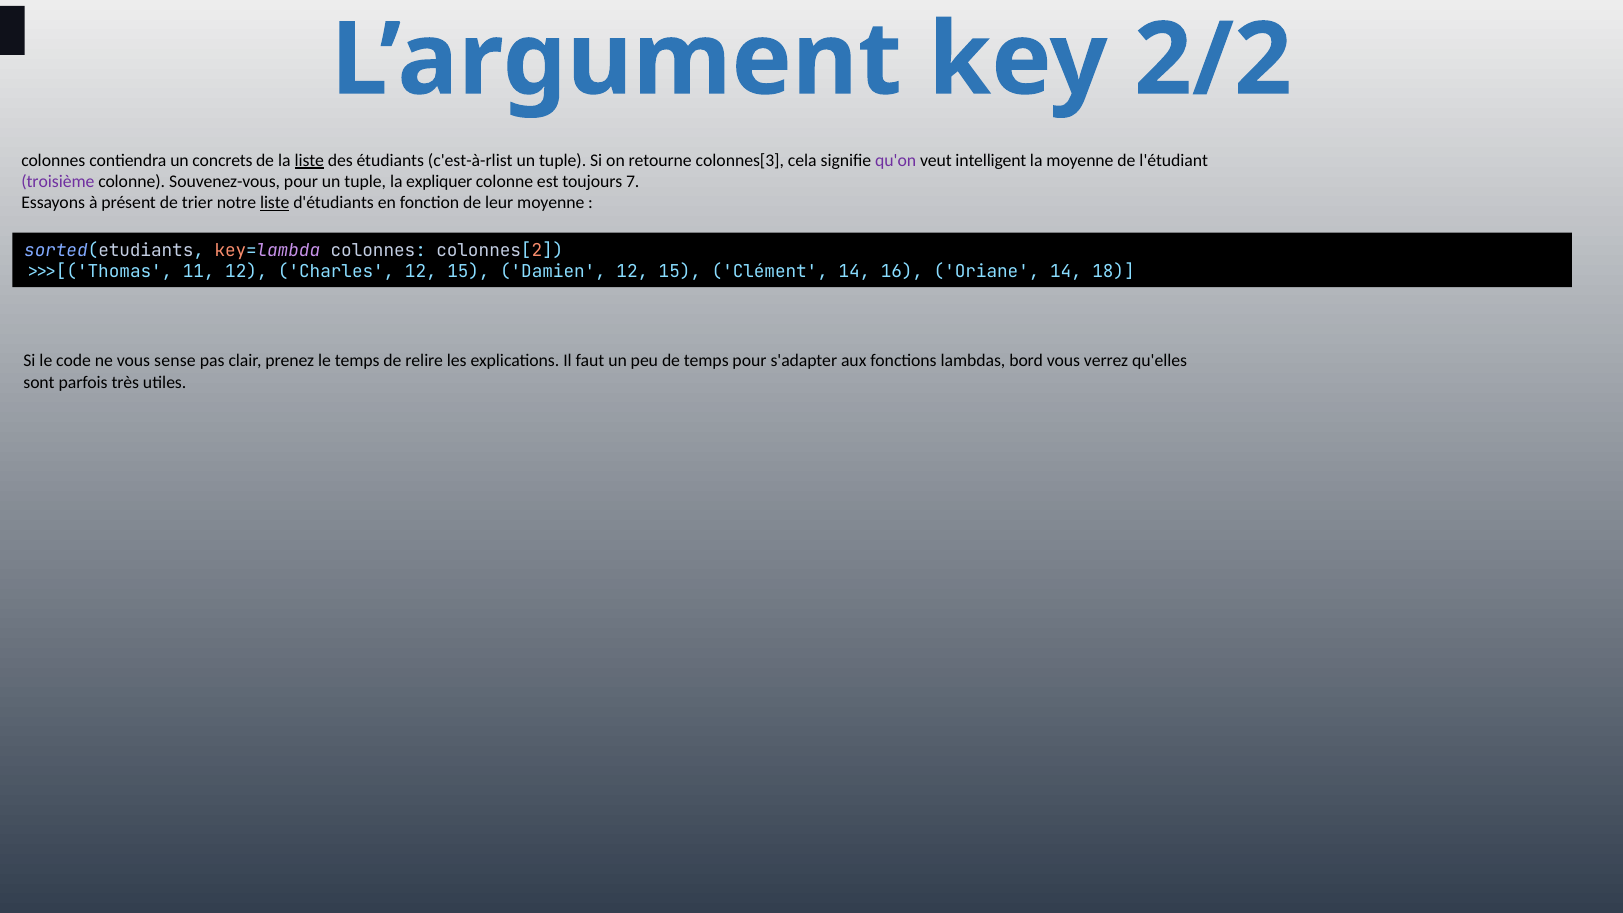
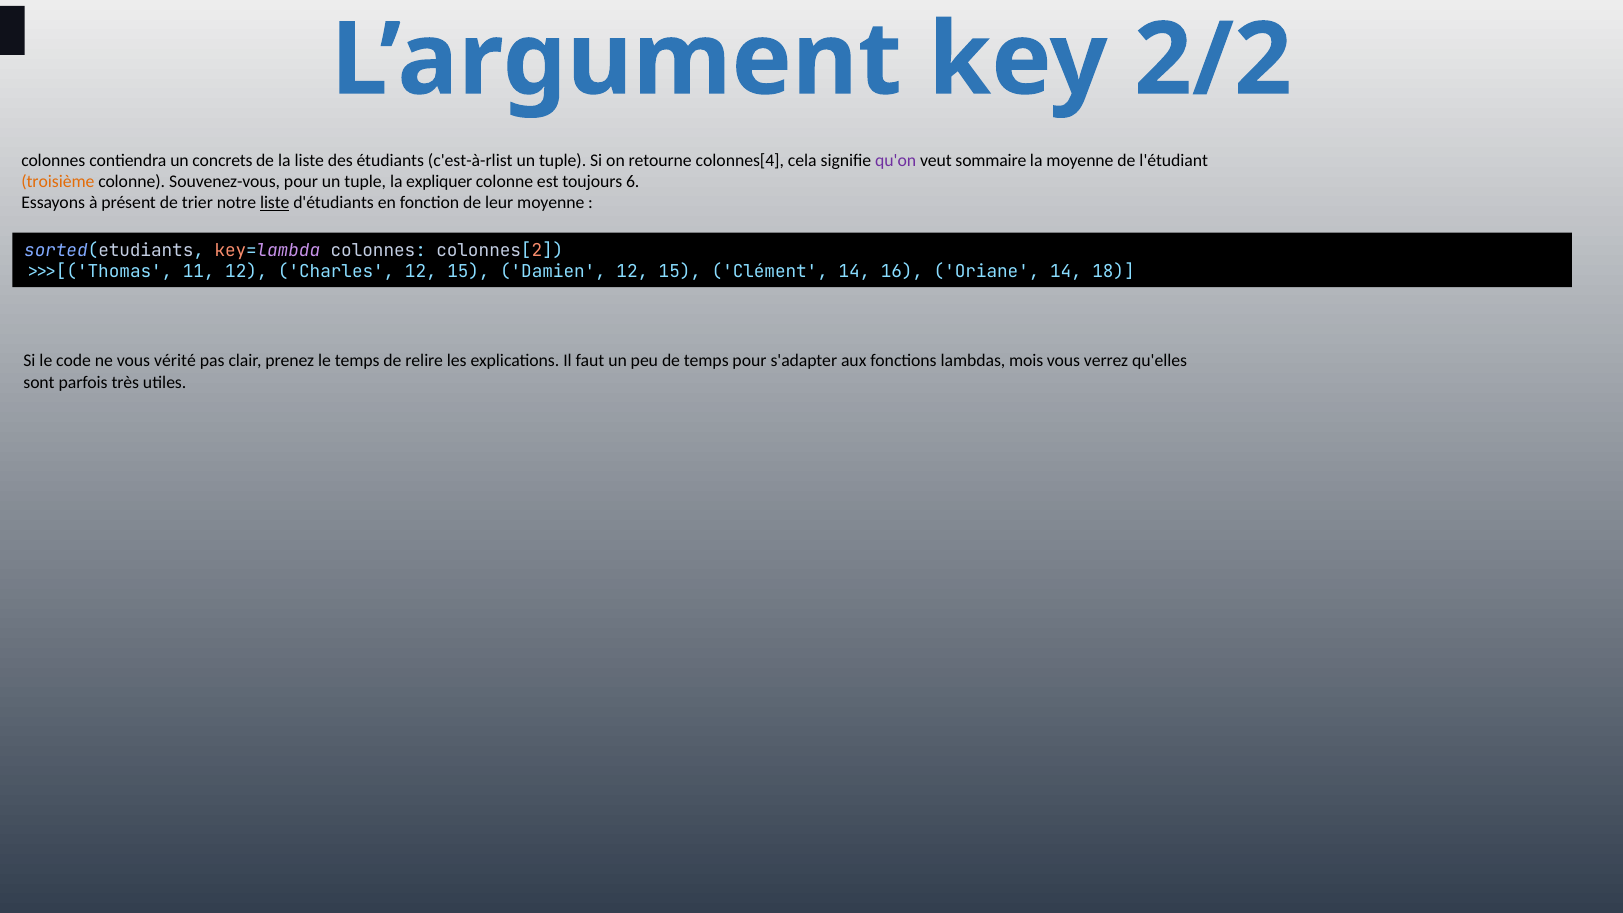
liste at (309, 160) underline: present -> none
colonnes[3: colonnes[3 -> colonnes[4
intelligent: intelligent -> sommaire
troisième colour: purple -> orange
7: 7 -> 6
sense: sense -> vérité
bord: bord -> mois
